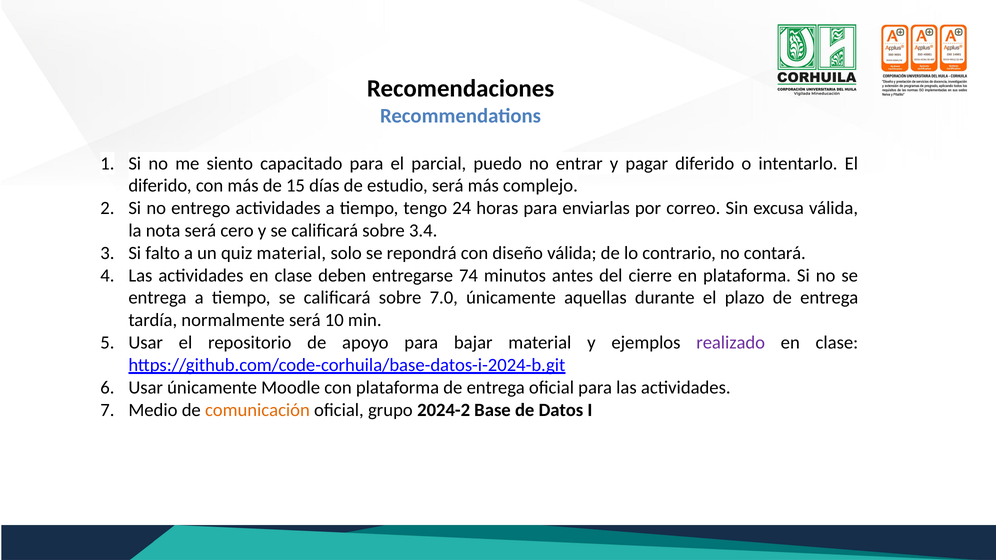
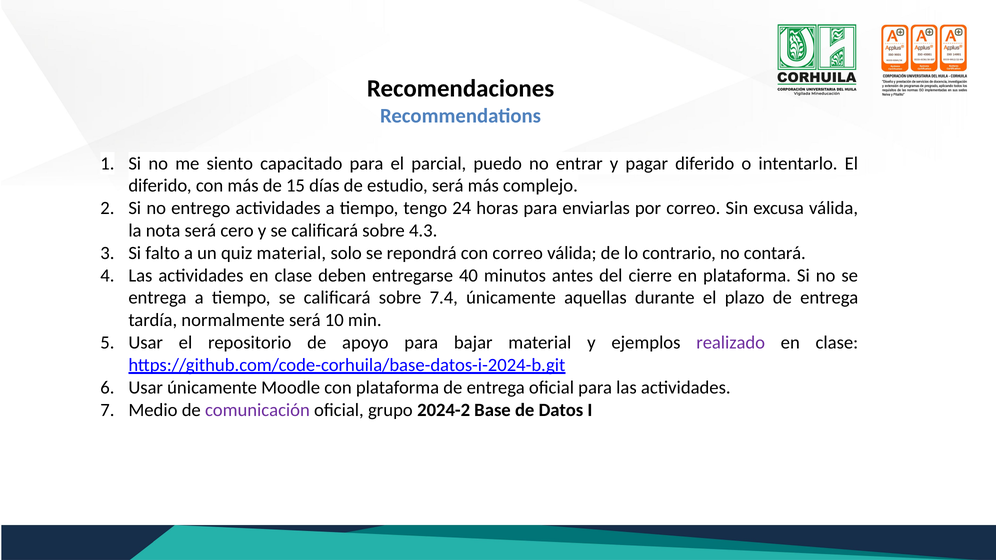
3.4: 3.4 -> 4.3
con diseño: diseño -> correo
74: 74 -> 40
7.0: 7.0 -> 7.4
comunicación colour: orange -> purple
